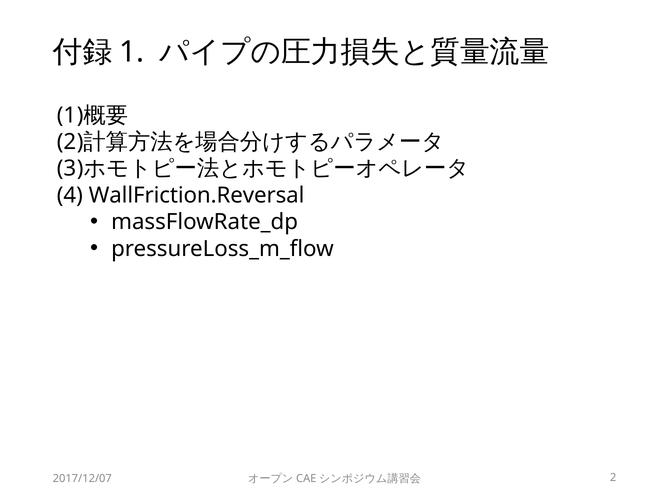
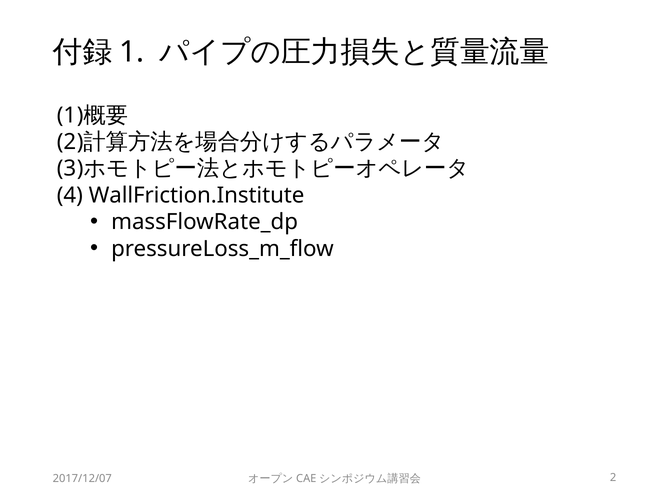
WallFriction.Reversal: WallFriction.Reversal -> WallFriction.Institute
